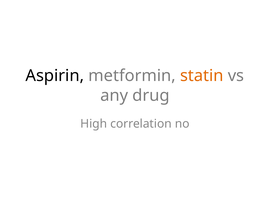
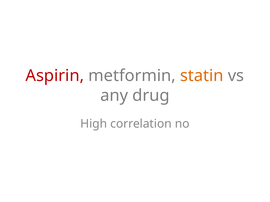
Aspirin colour: black -> red
